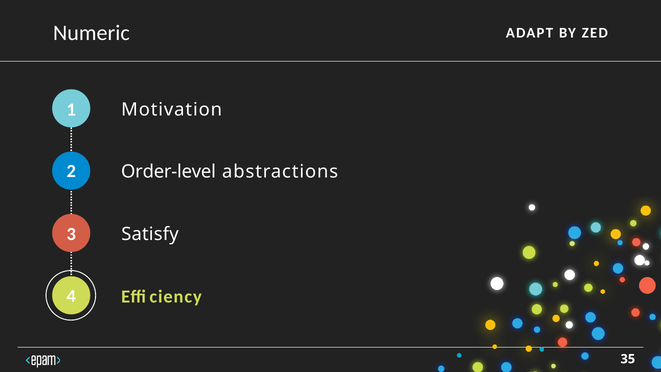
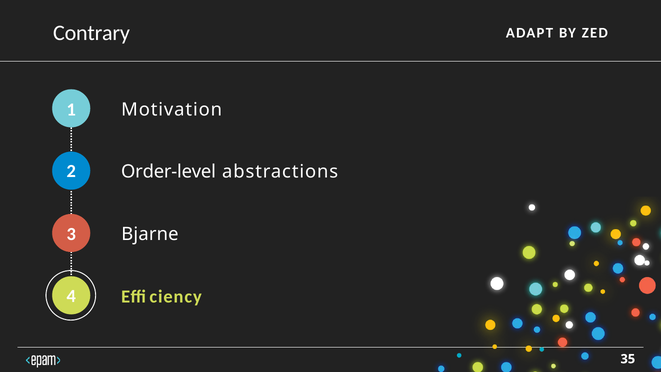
Numeric: Numeric -> Contrary
Satisfy: Satisfy -> Bjarne
